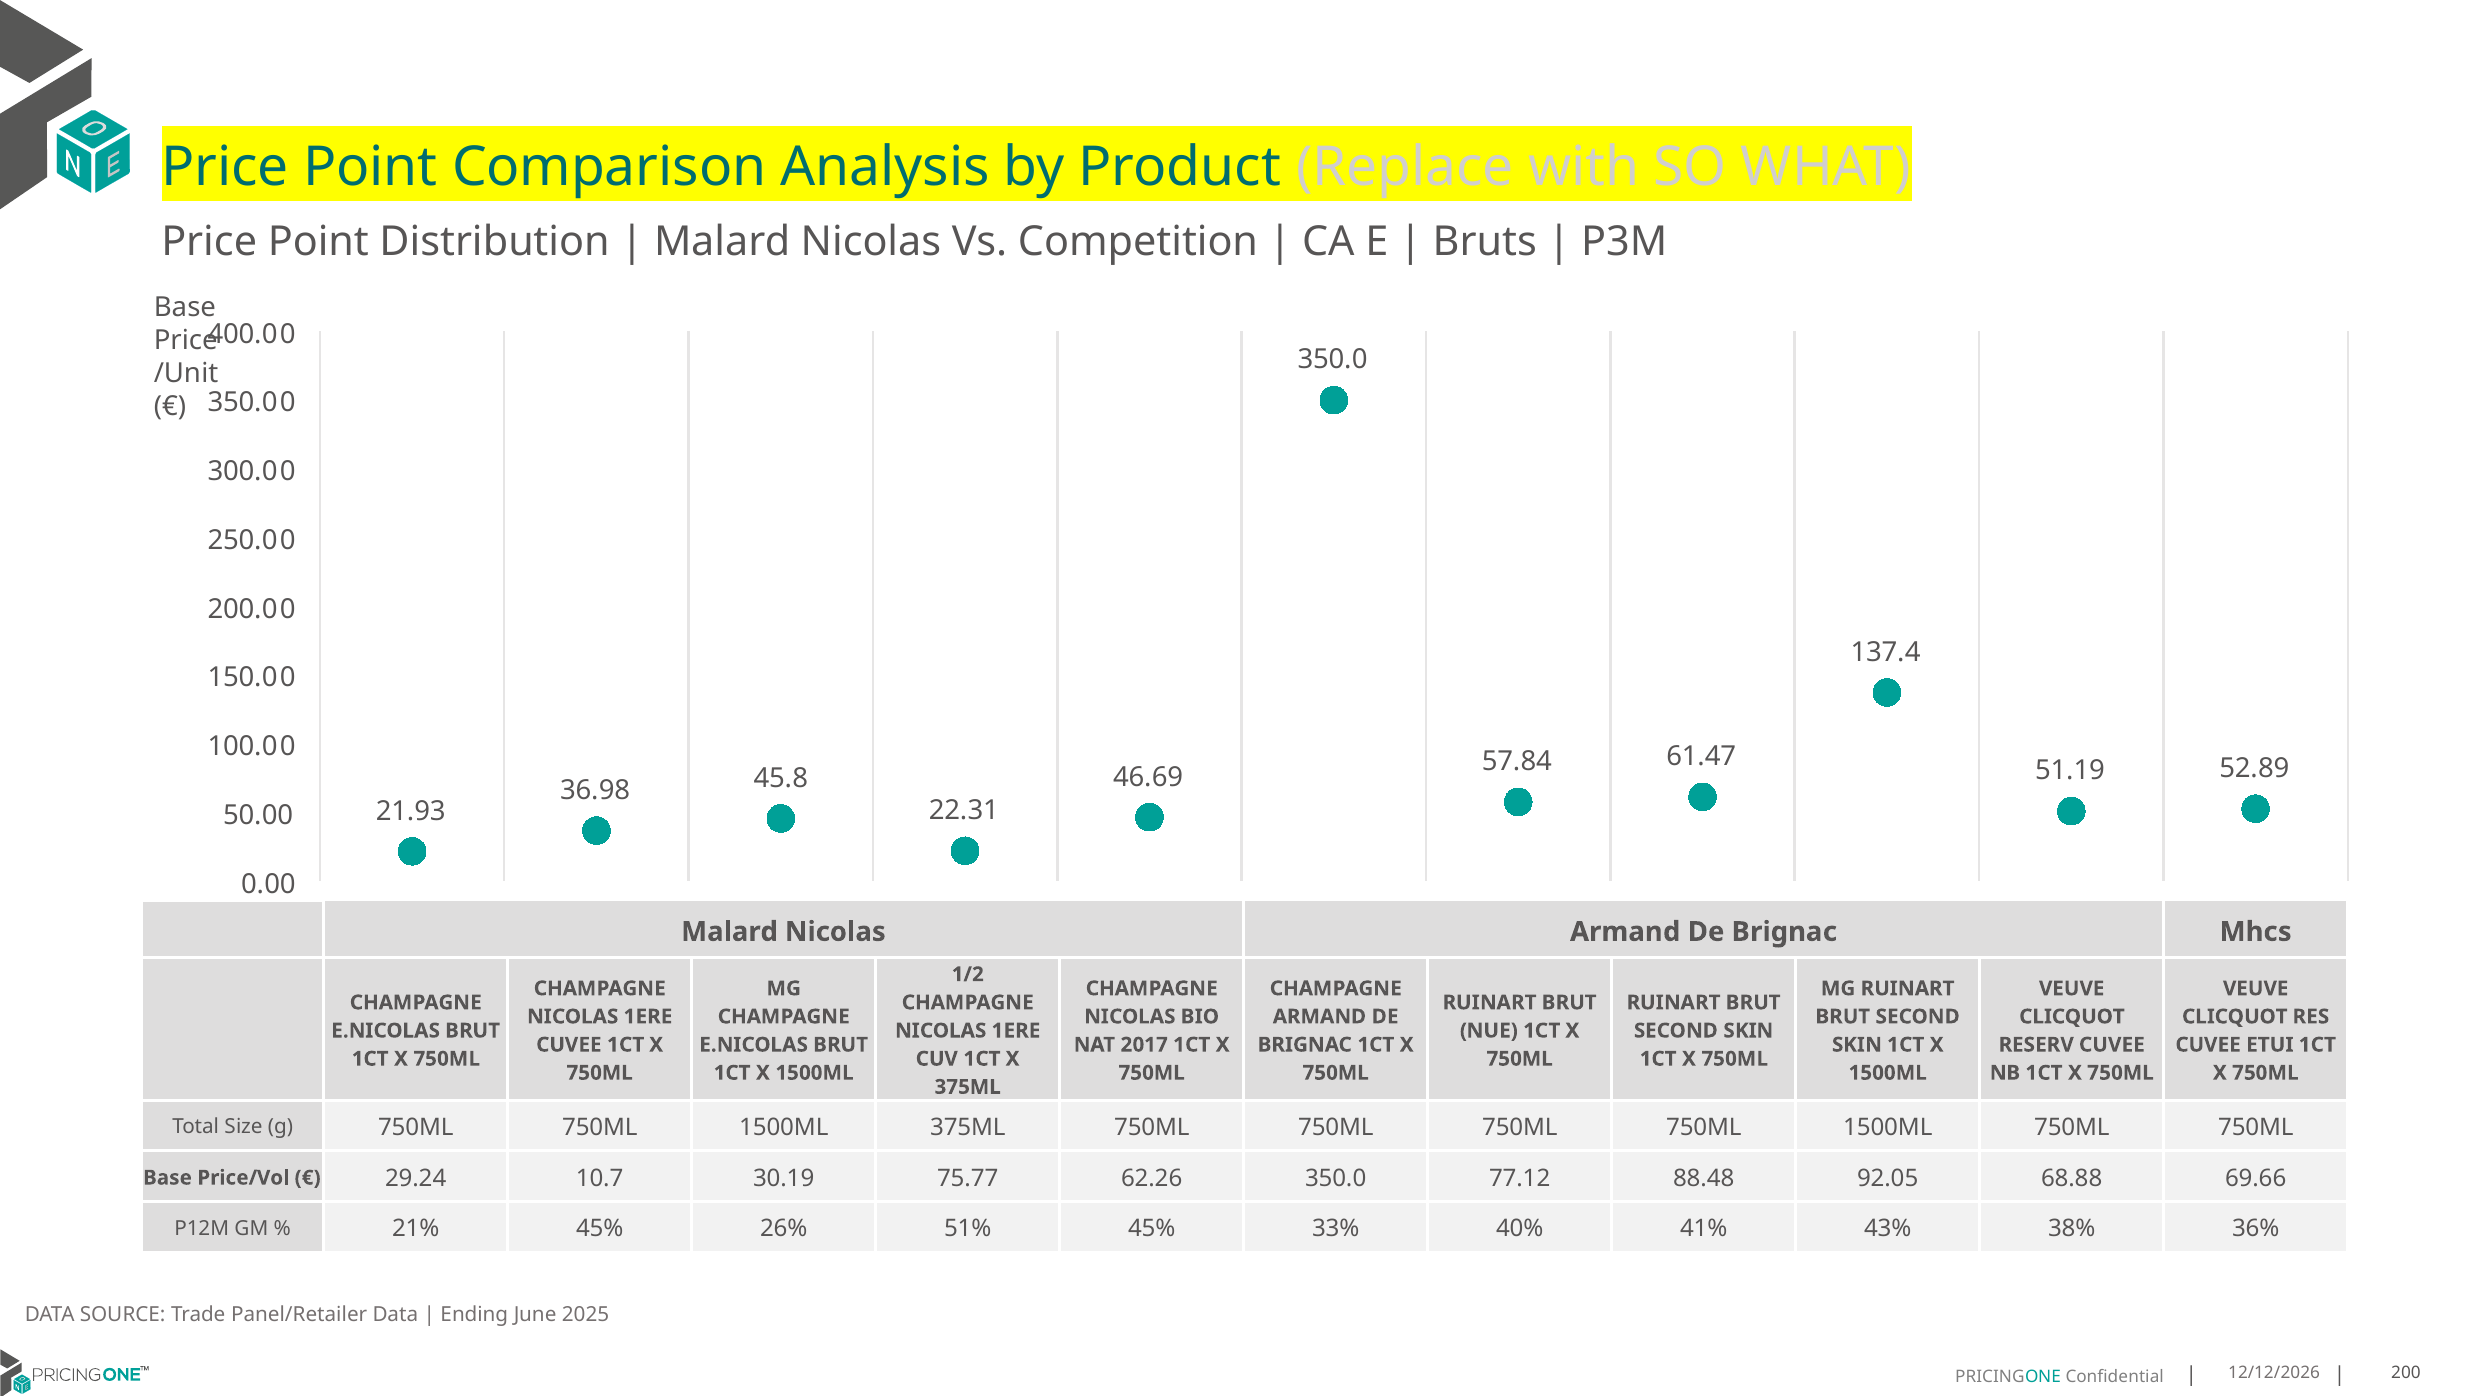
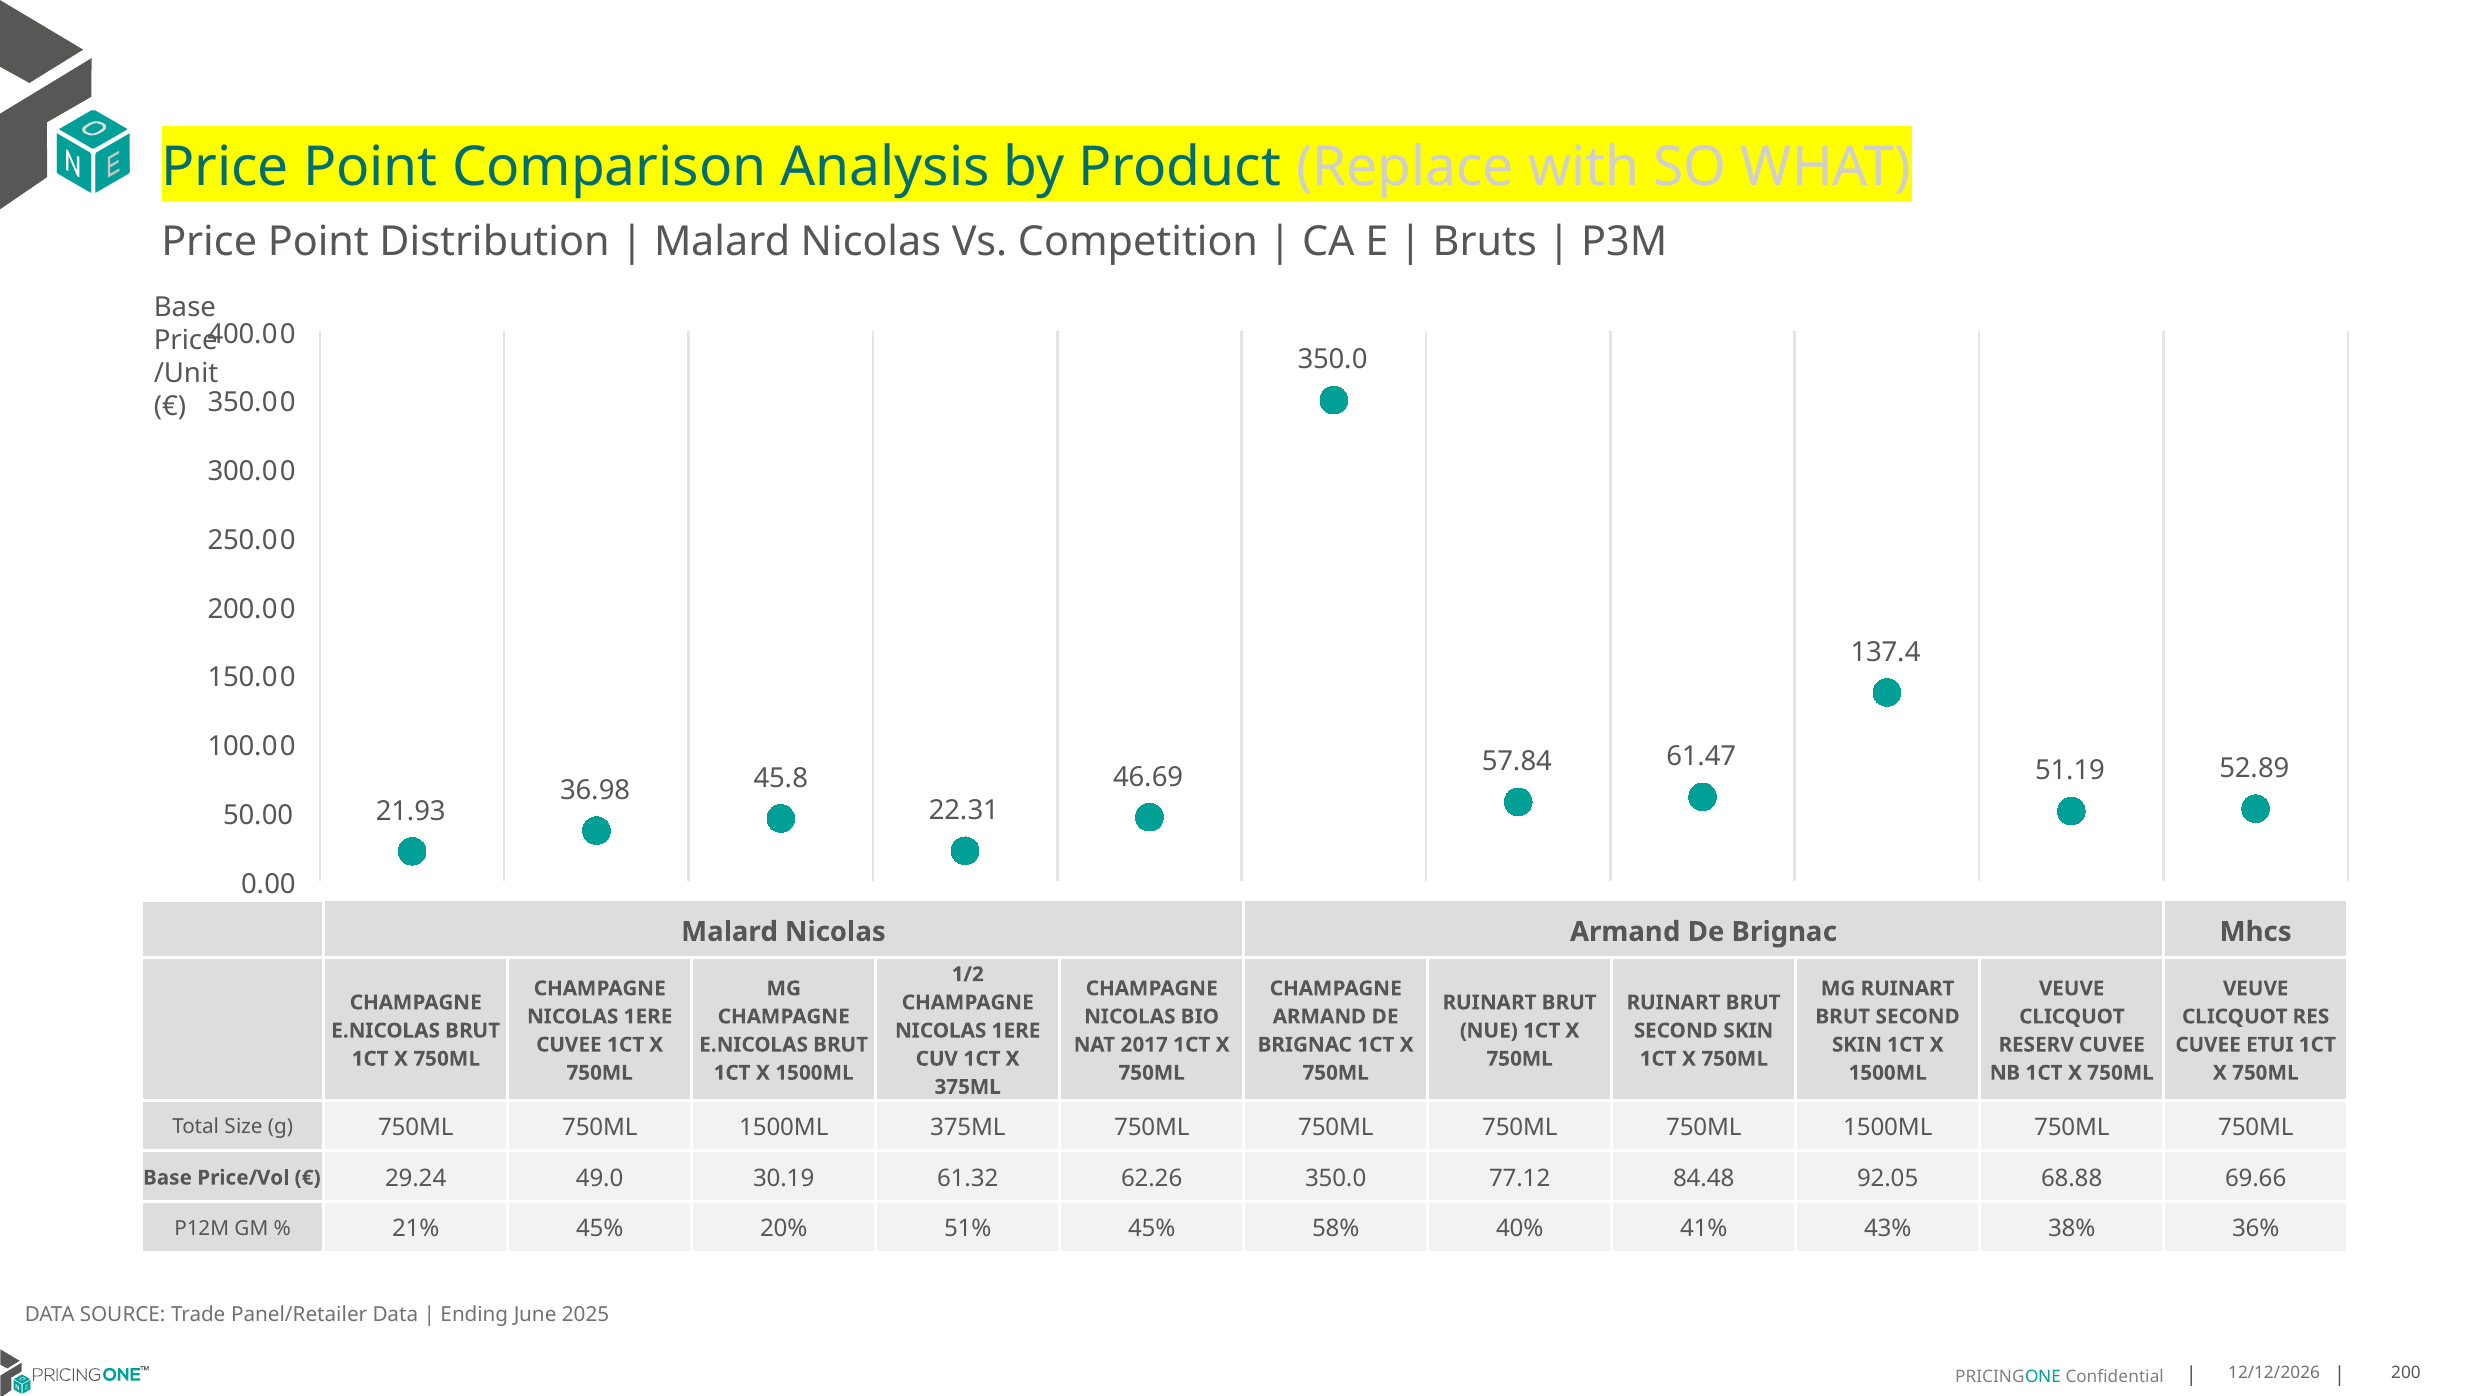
10.7: 10.7 -> 49.0
75.77: 75.77 -> 61.32
88.48: 88.48 -> 84.48
26%: 26% -> 20%
33%: 33% -> 58%
